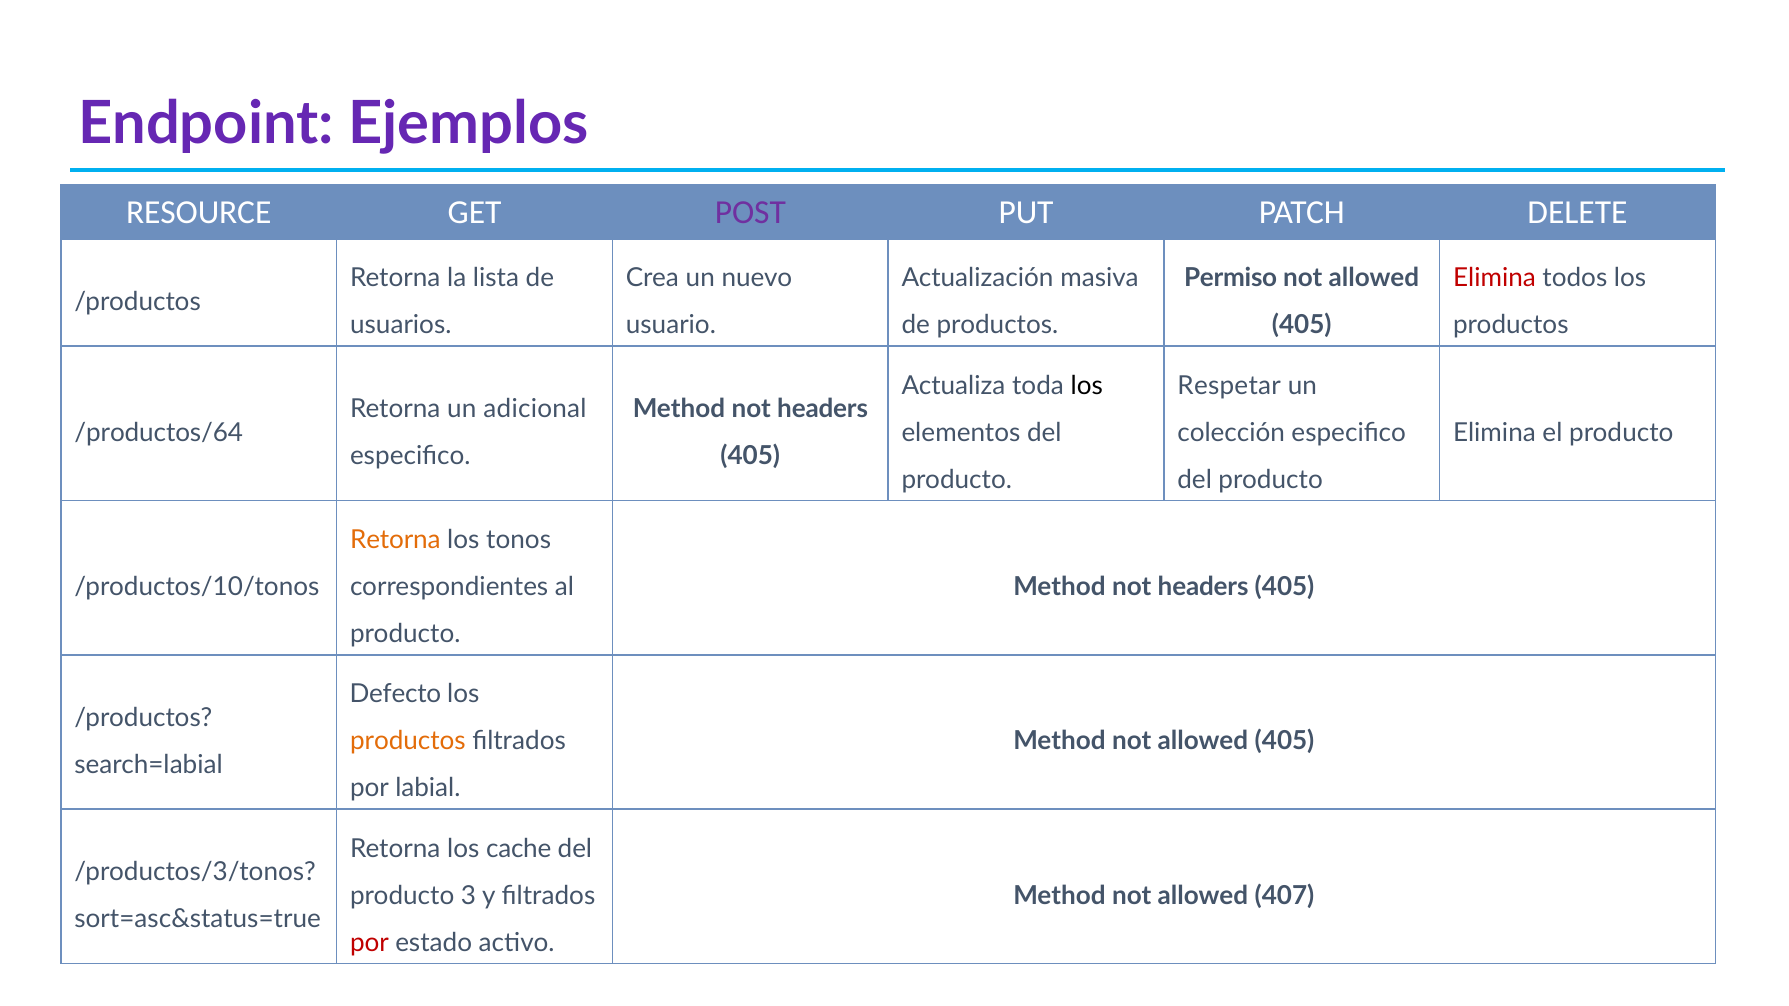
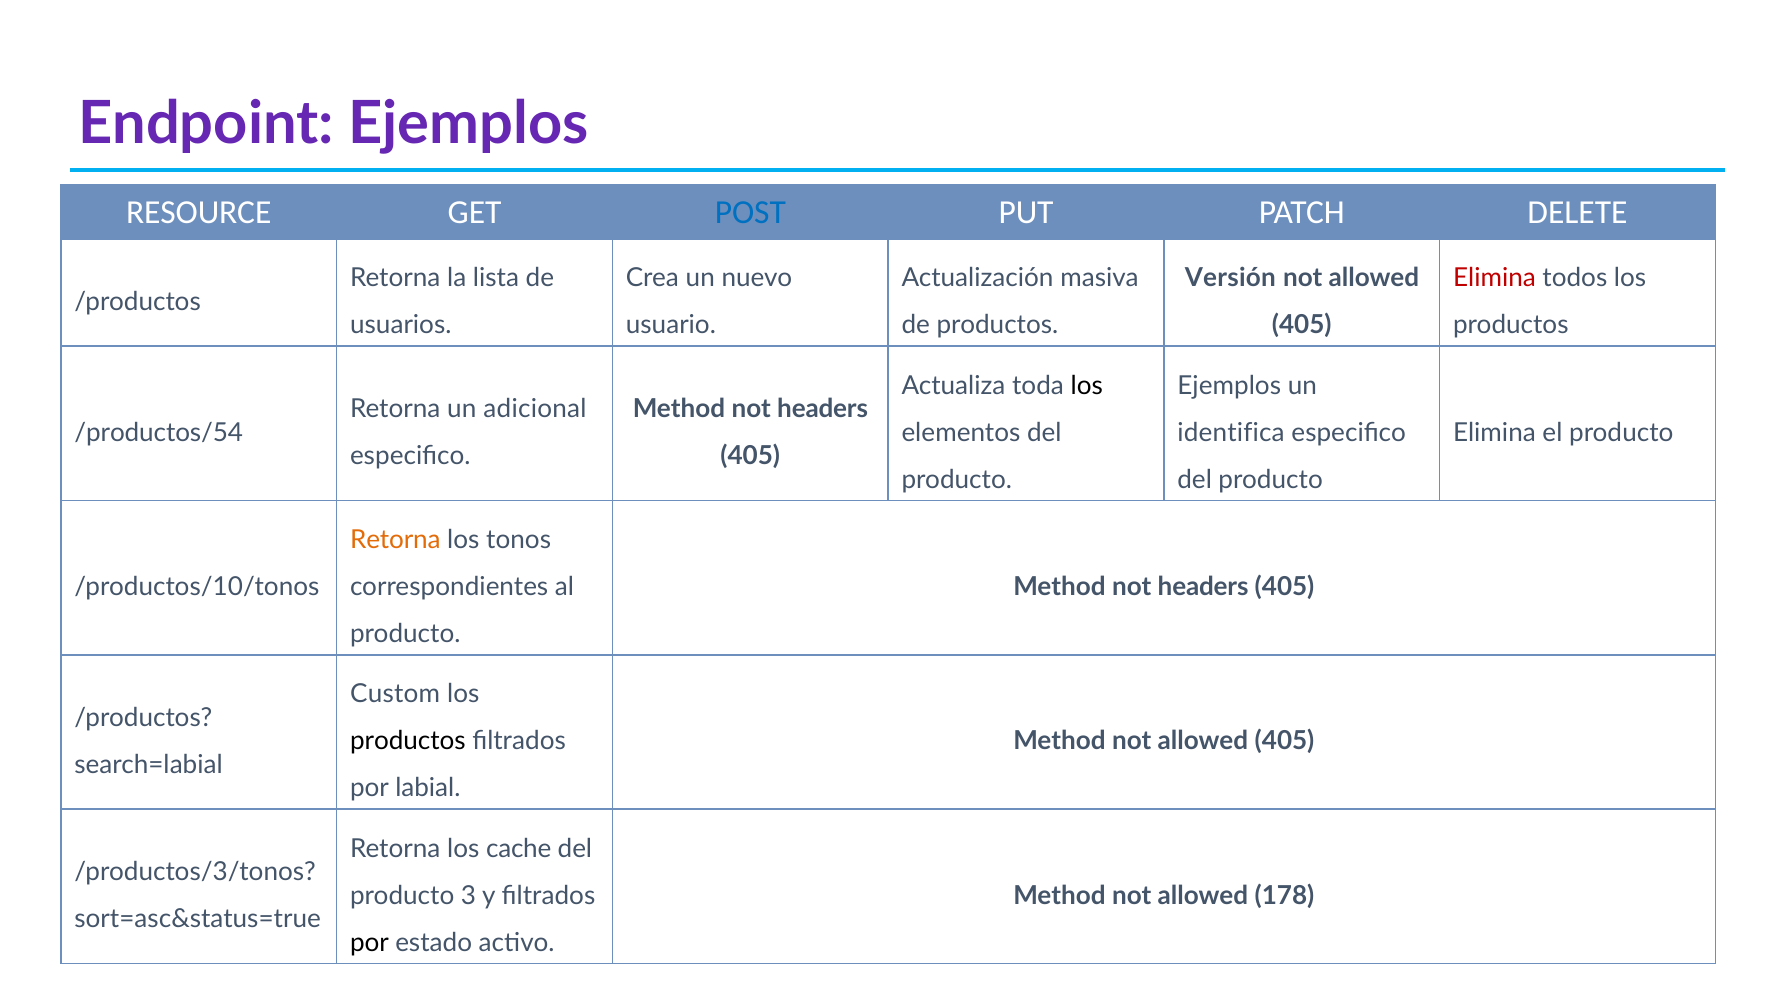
POST colour: purple -> blue
Permiso: Permiso -> Versión
Respetar at (1229, 386): Respetar -> Ejemplos
/productos/64: /productos/64 -> /productos/54
colección: colección -> identifica
Defecto: Defecto -> Custom
productos at (408, 741) colour: orange -> black
407: 407 -> 178
por at (370, 943) colour: red -> black
